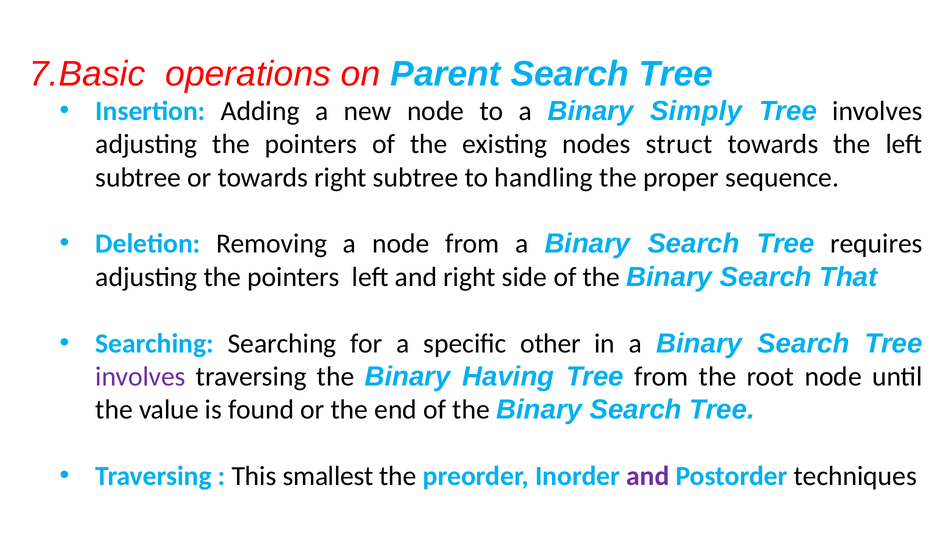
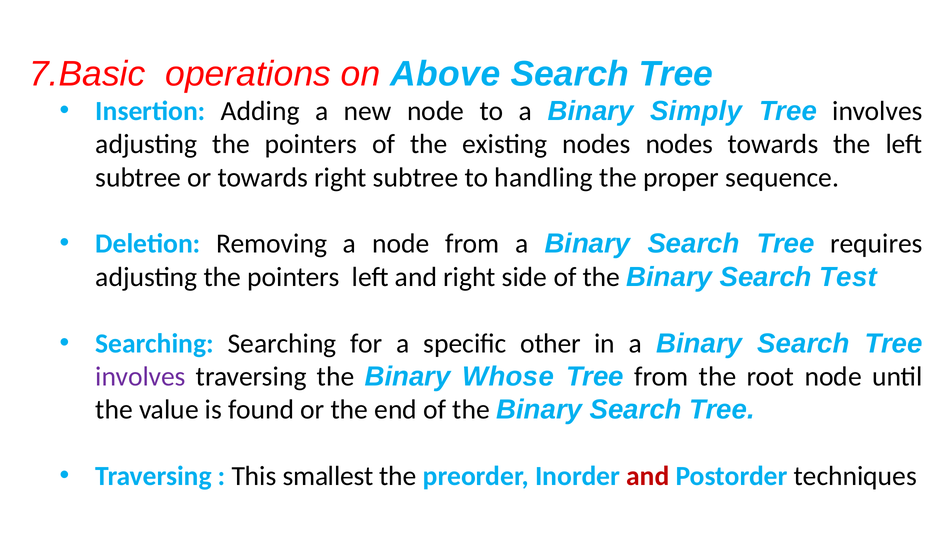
Parent: Parent -> Above
nodes struct: struct -> nodes
That: That -> Test
Having: Having -> Whose
and at (648, 476) colour: purple -> red
